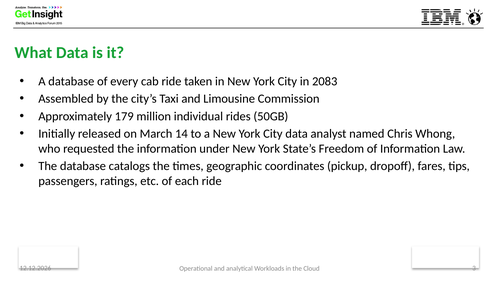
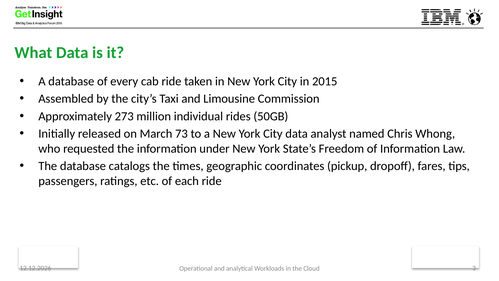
2083: 2083 -> 2015
179: 179 -> 273
14: 14 -> 73
